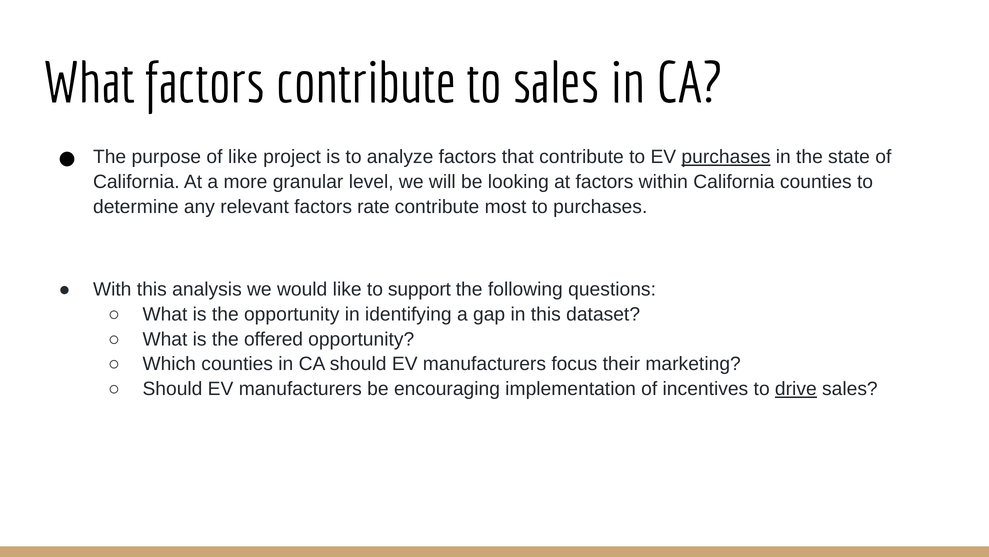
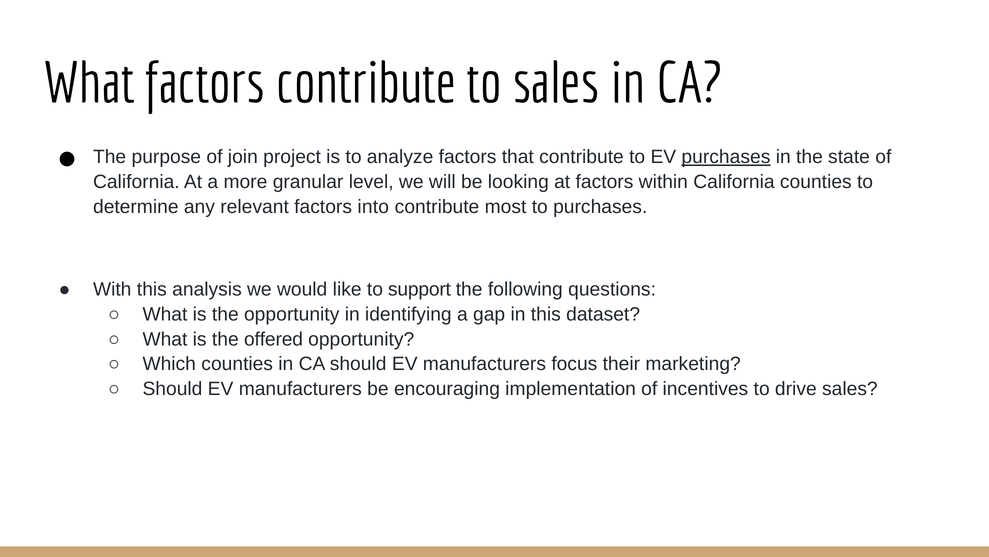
of like: like -> join
rate: rate -> into
drive underline: present -> none
